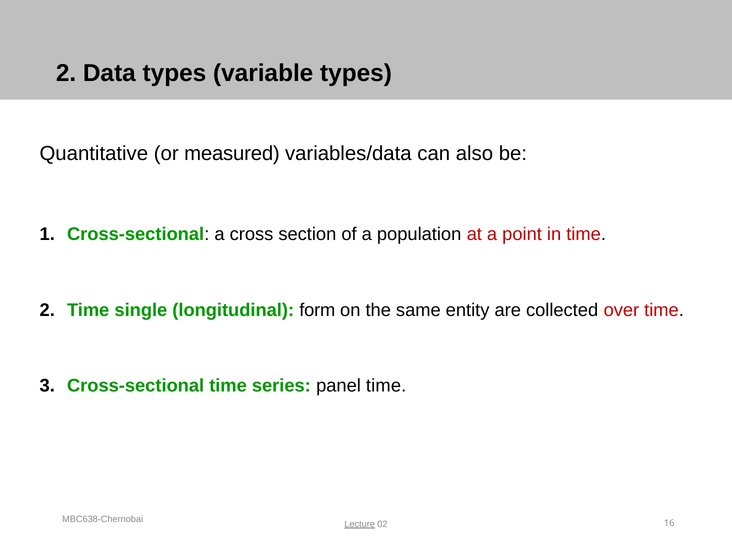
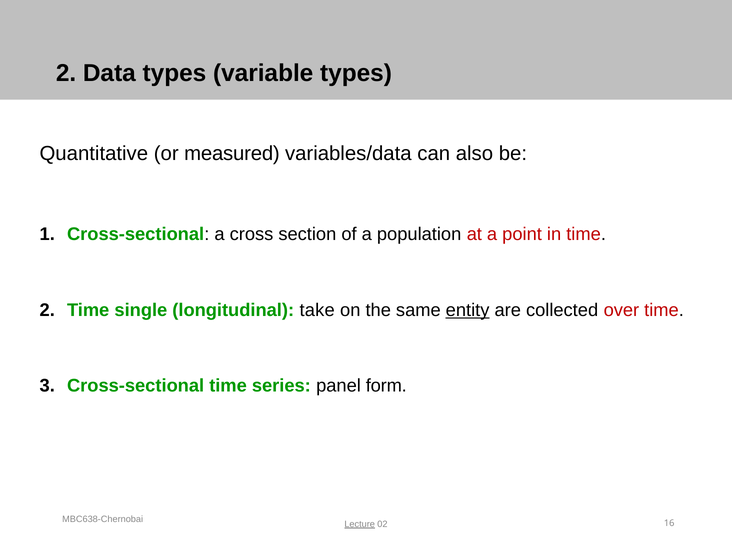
form: form -> take
entity underline: none -> present
panel time: time -> form
